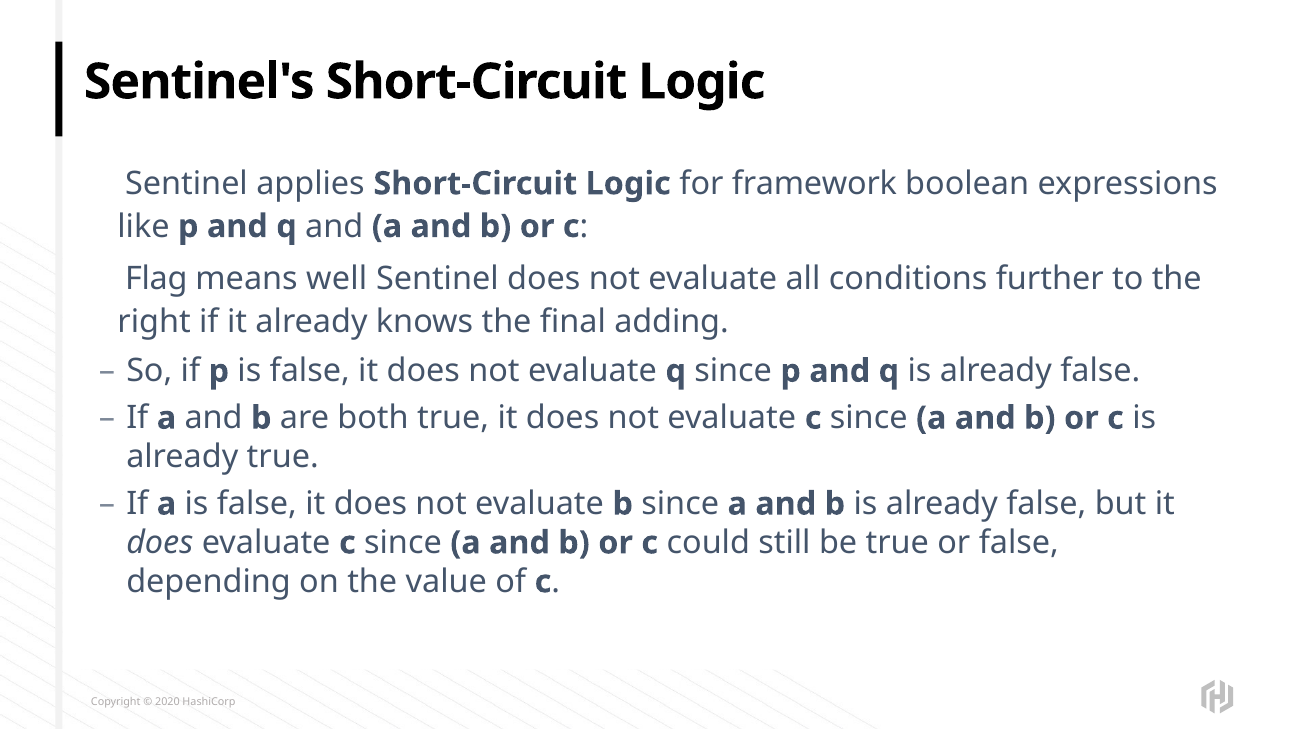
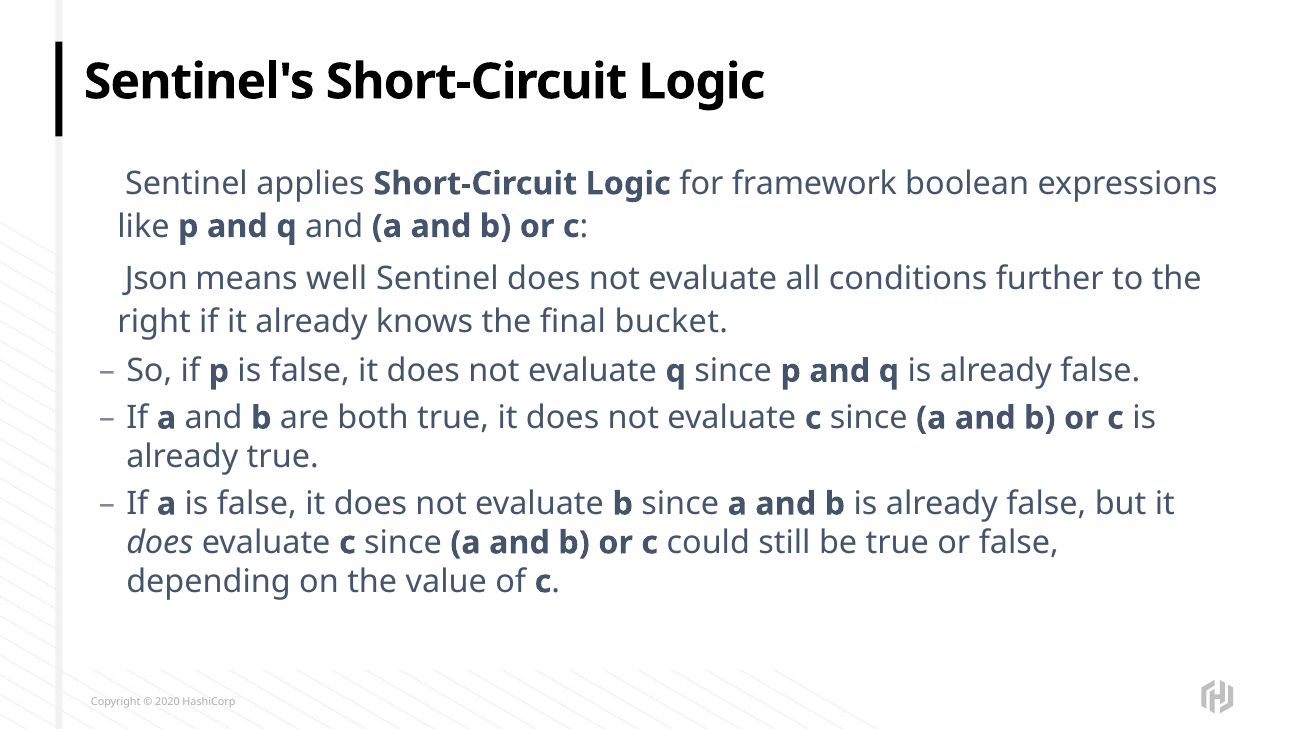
Flag: Flag -> Json
adding: adding -> bucket
